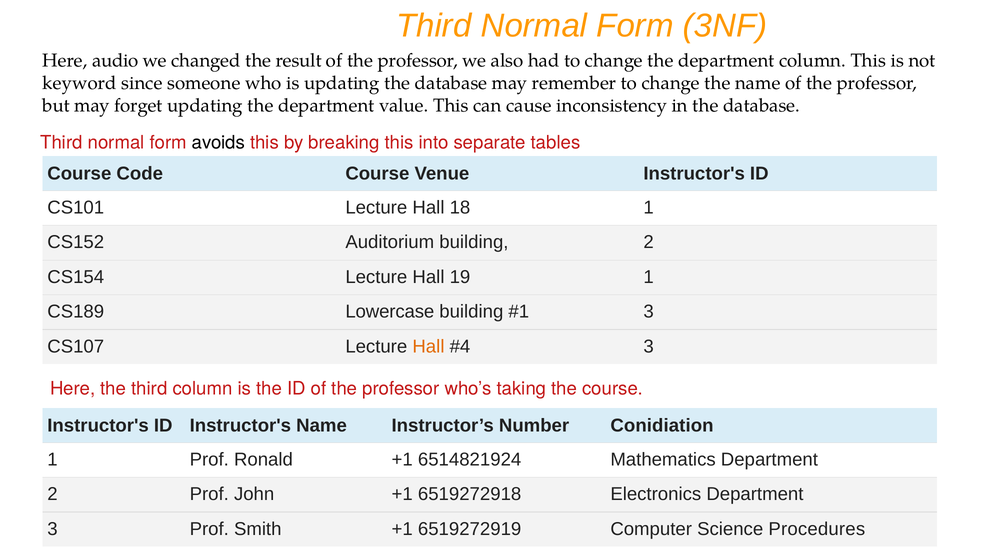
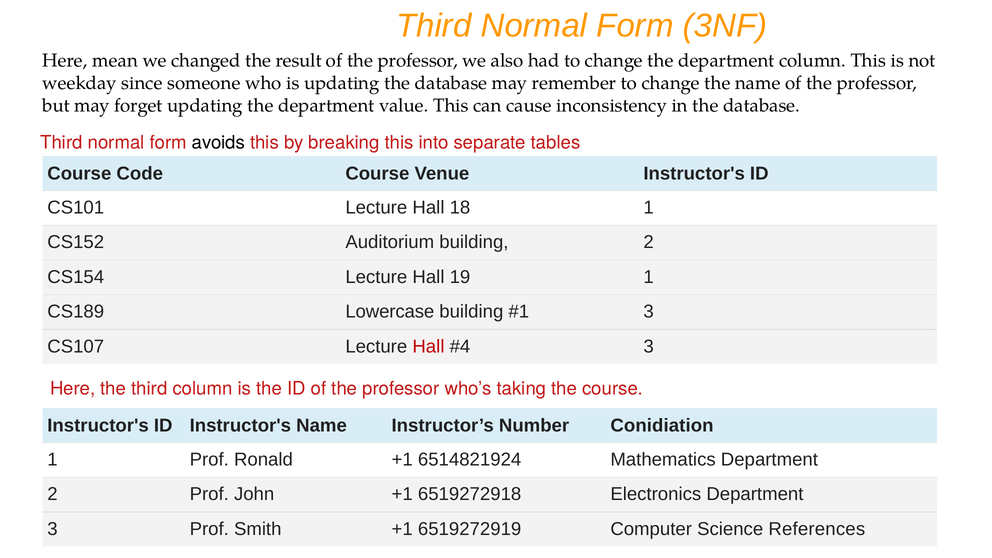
audio: audio -> mean
keyword: keyword -> weekday
Hall at (428, 346) colour: orange -> red
Procedures: Procedures -> References
